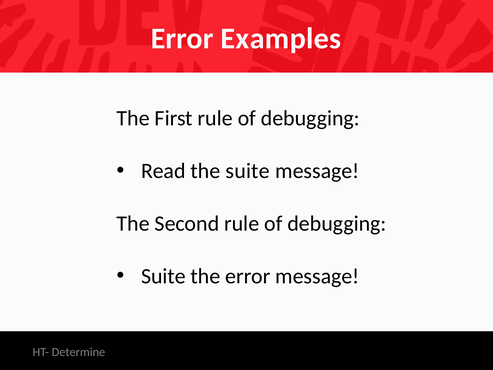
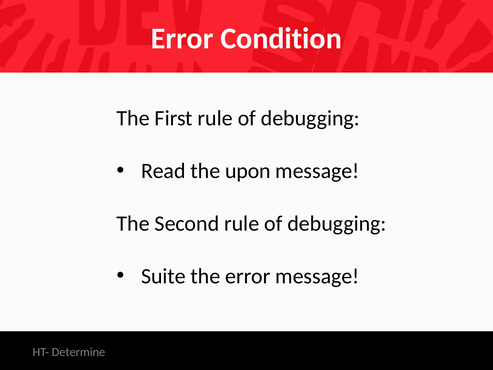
Examples: Examples -> Condition
the suite: suite -> upon
